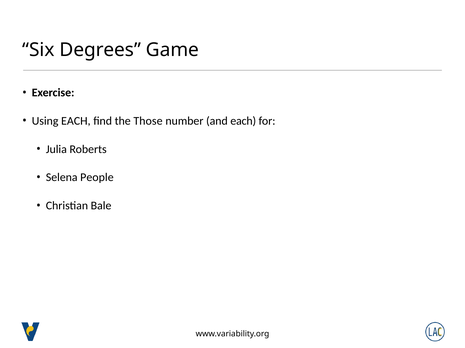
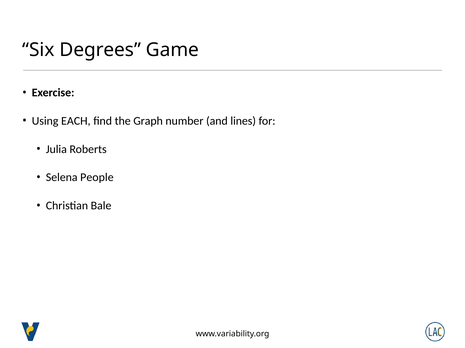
Those: Those -> Graph
and each: each -> lines
